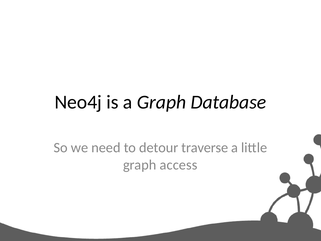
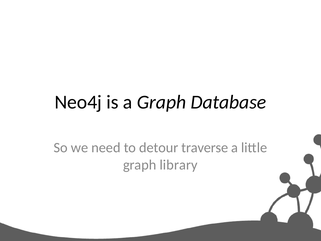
access: access -> library
